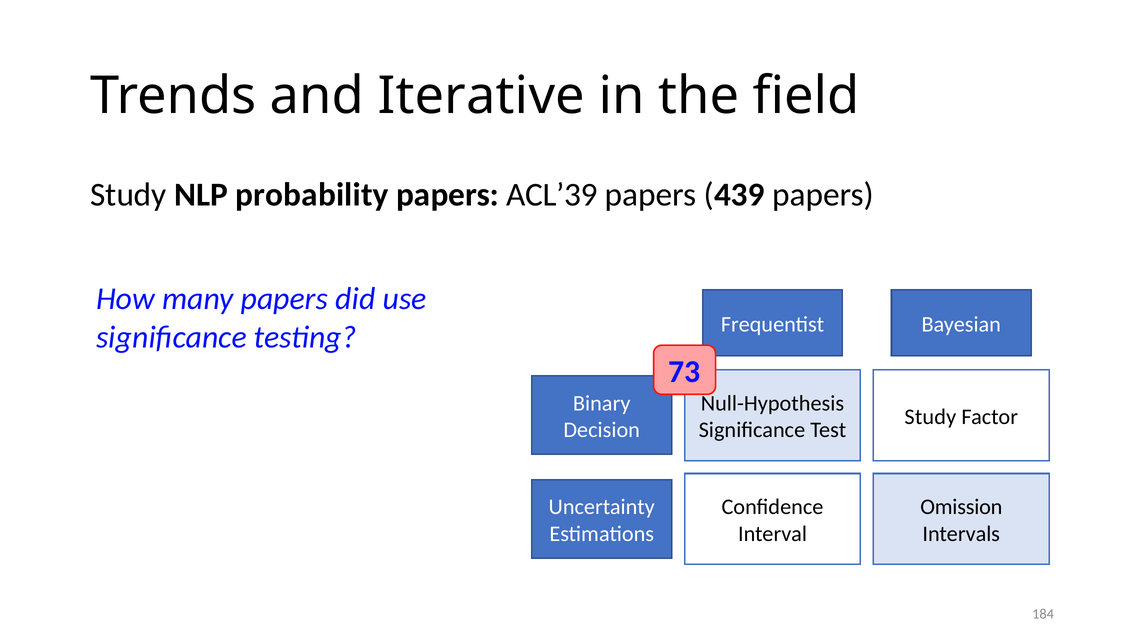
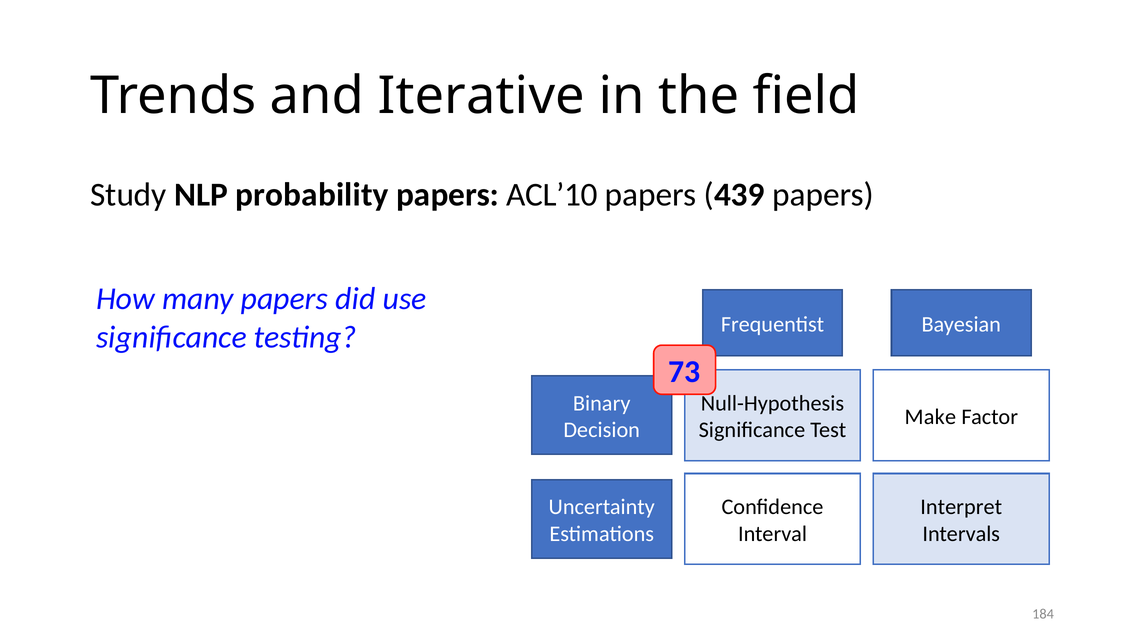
ACL’39: ACL’39 -> ACL’10
Study at (930, 417): Study -> Make
Omission: Omission -> Interpret
